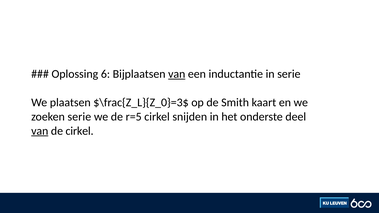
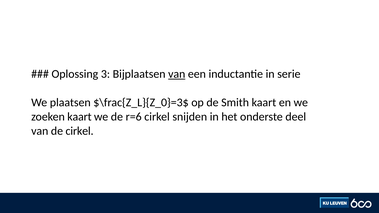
6: 6 -> 3
zoeken serie: serie -> kaart
r=5: r=5 -> r=6
van at (40, 131) underline: present -> none
